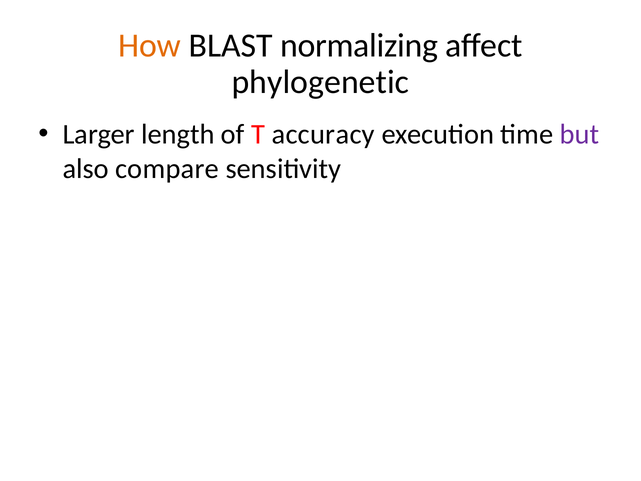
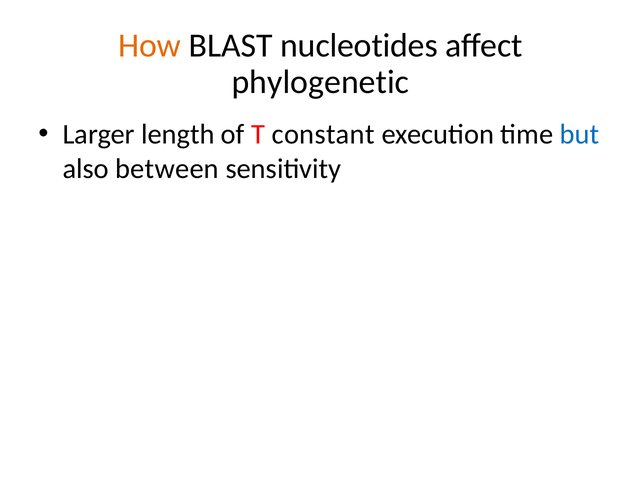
normalizing: normalizing -> nucleotides
accuracy: accuracy -> constant
but colour: purple -> blue
compare: compare -> between
